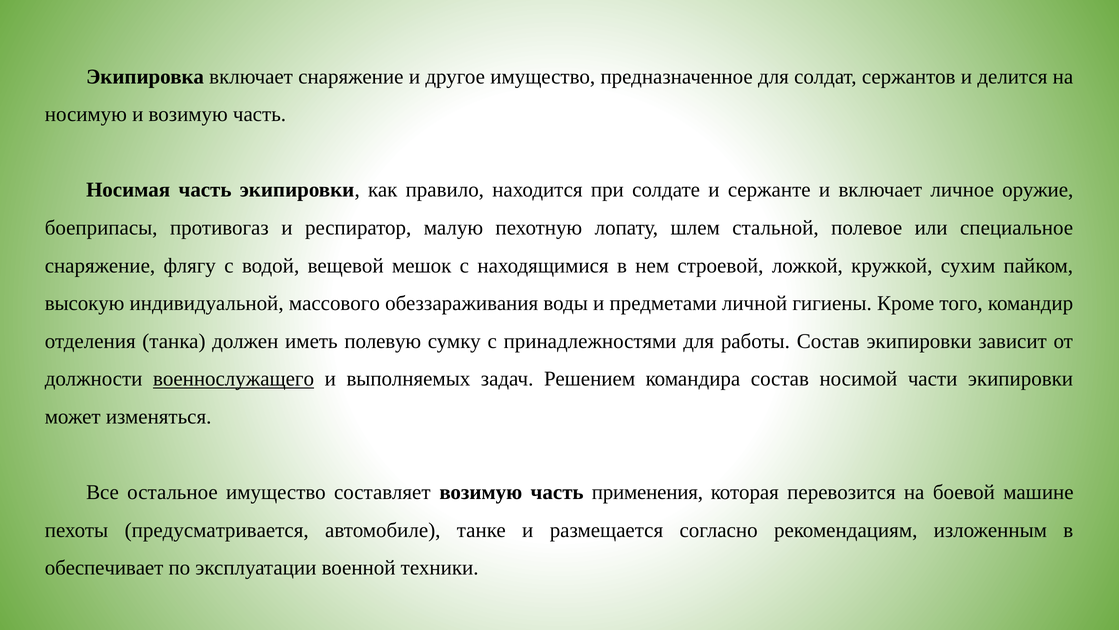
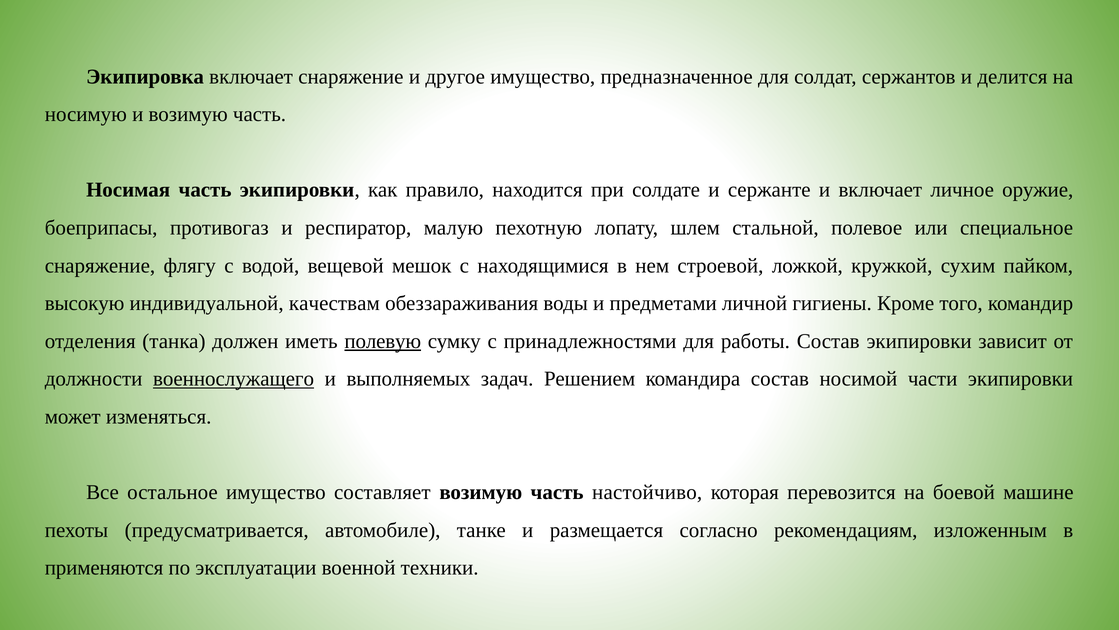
массового: массового -> качествам
полевую underline: none -> present
применения: применения -> настойчиво
обеспечивает: обеспечивает -> применяются
